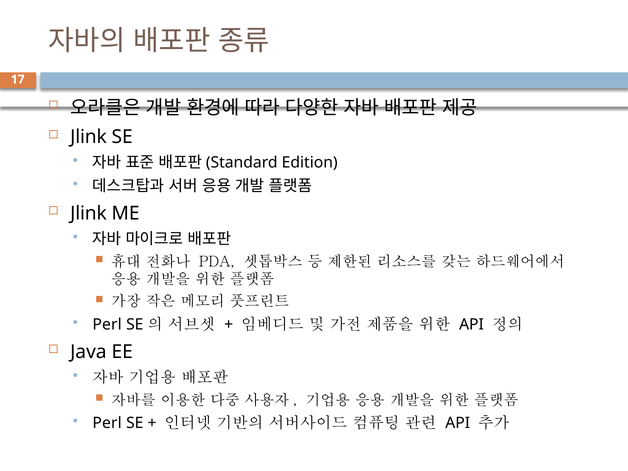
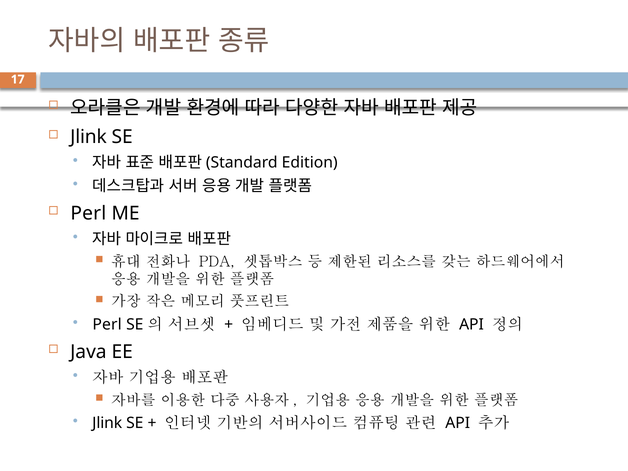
Jlink at (89, 214): Jlink -> Perl
Perl at (107, 423): Perl -> Jlink
